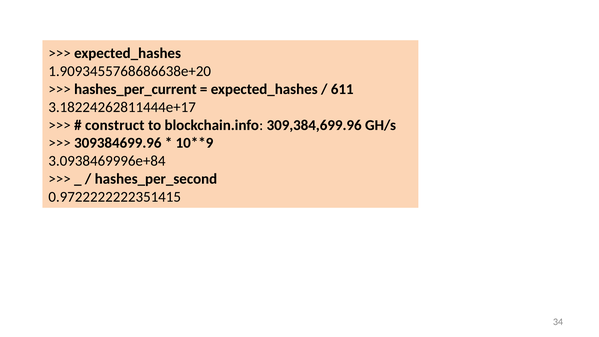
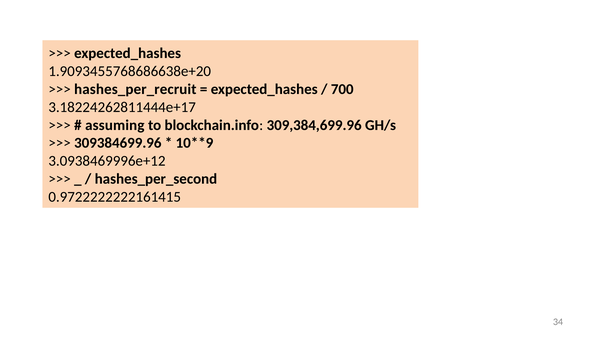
hashes_per_current: hashes_per_current -> hashes_per_recruit
611: 611 -> 700
construct: construct -> assuming
3.0938469996e+84: 3.0938469996e+84 -> 3.0938469996e+12
0.9722222222351415: 0.9722222222351415 -> 0.9722222222161415
